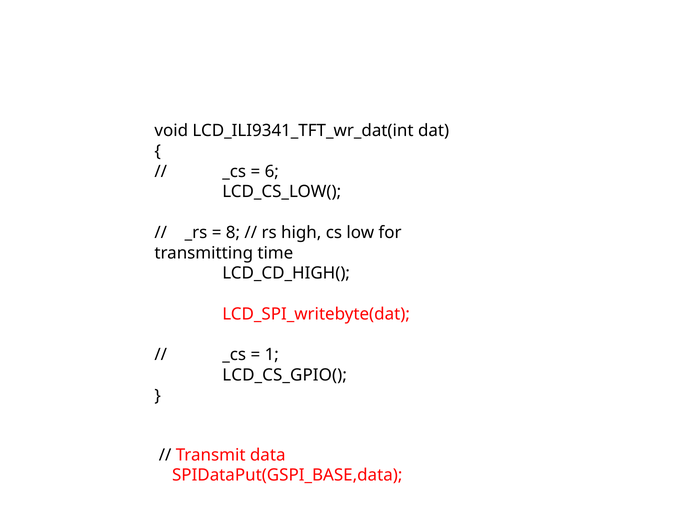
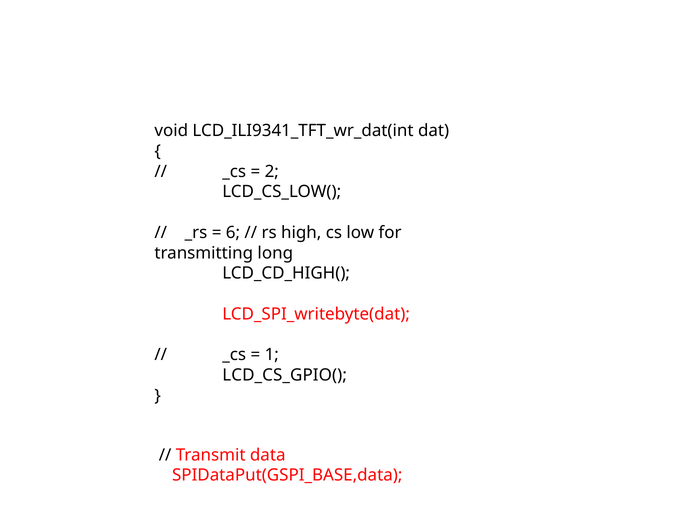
6: 6 -> 2
8: 8 -> 6
time: time -> long
